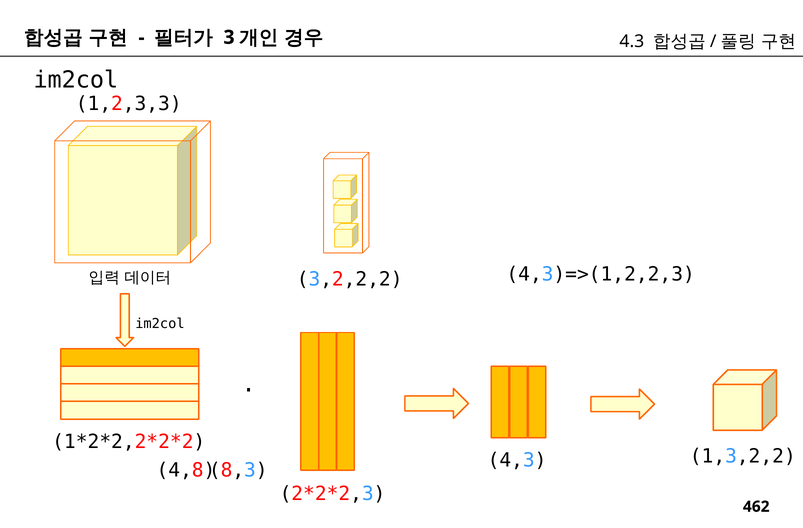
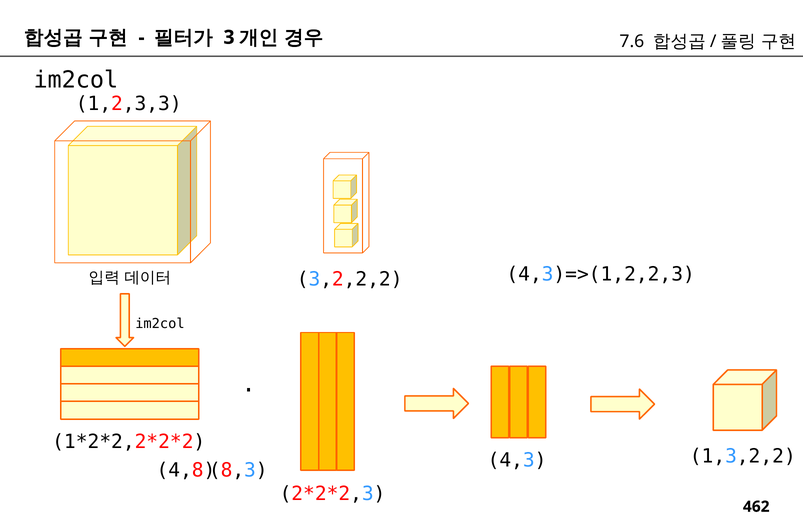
4.3: 4.3 -> 7.6
